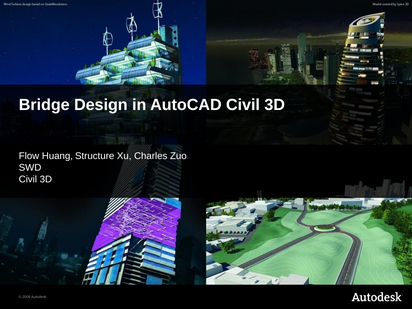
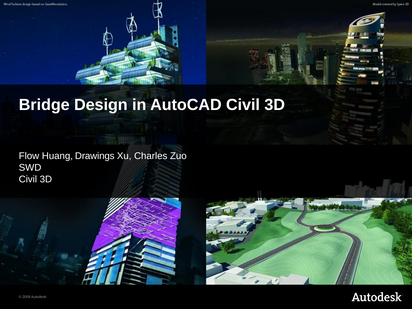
Structure: Structure -> Drawings
